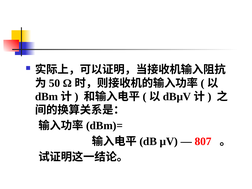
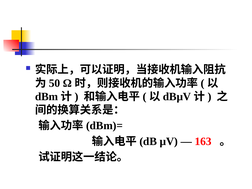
807: 807 -> 163
